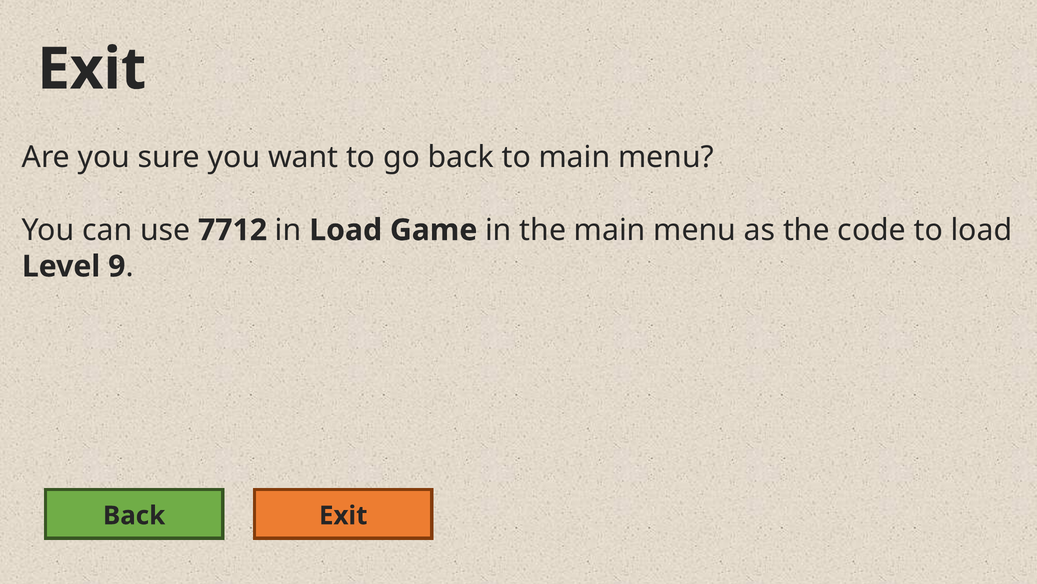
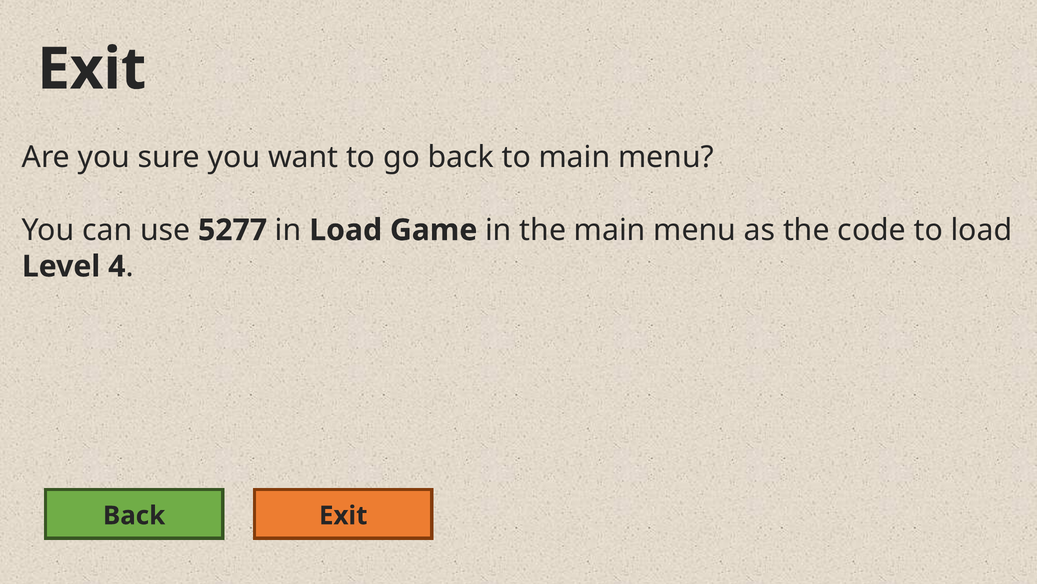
7712: 7712 -> 5277
9: 9 -> 4
